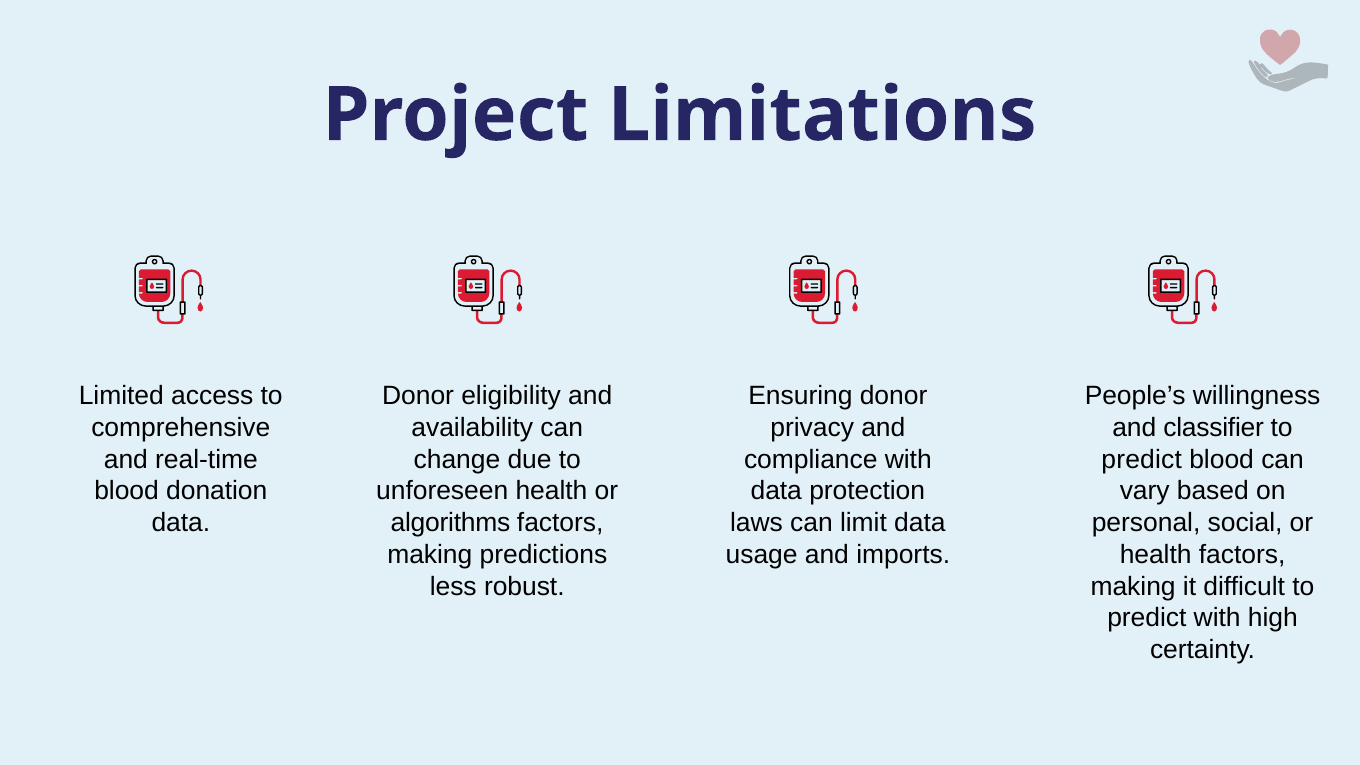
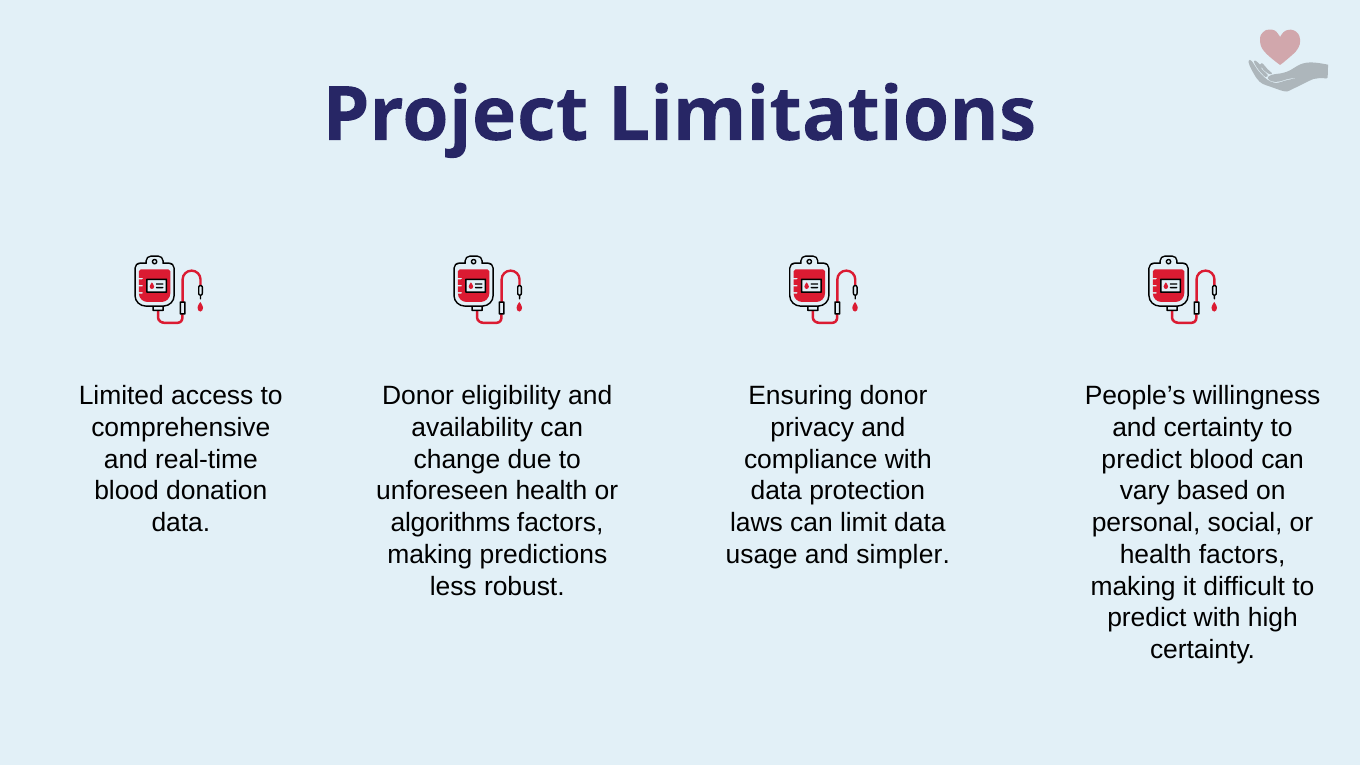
and classifier: classifier -> certainty
imports: imports -> simpler
